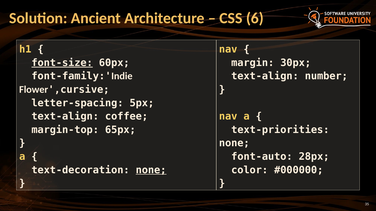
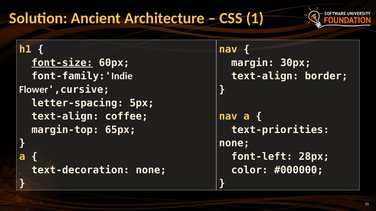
6: 6 -> 1
number: number -> border
font-auto: font-auto -> font-left
none at (151, 170) underline: present -> none
